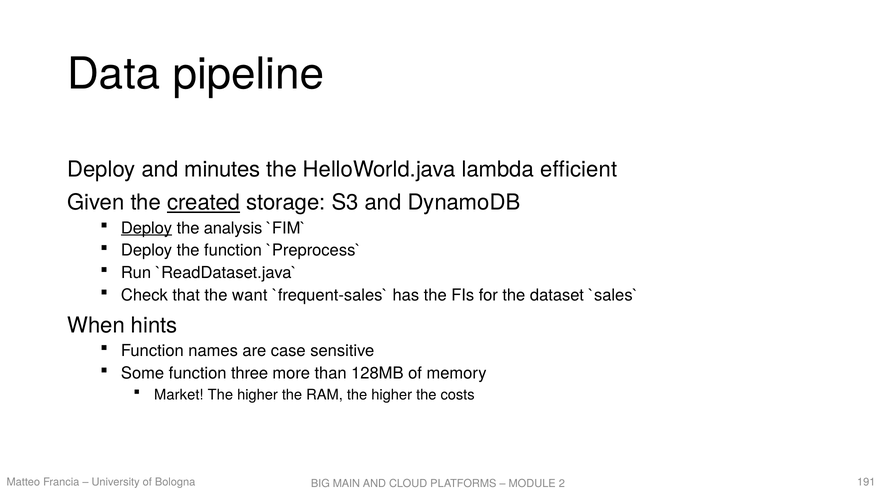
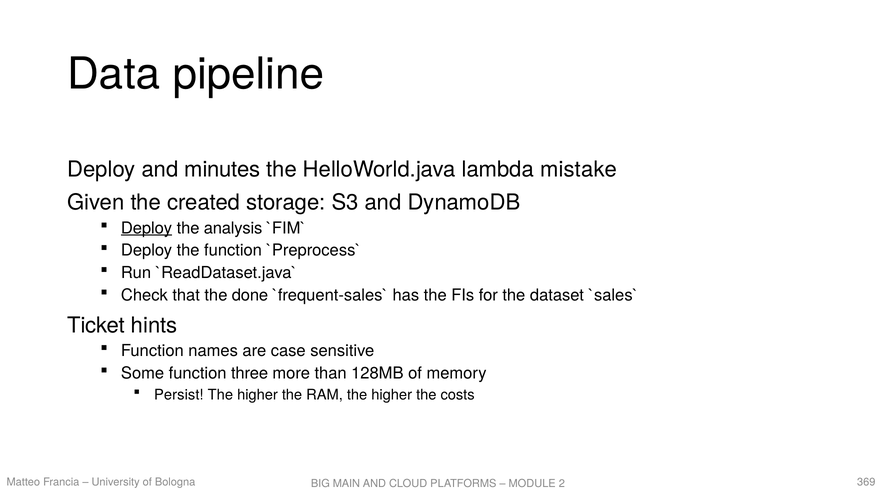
efficient: efficient -> mistake
created underline: present -> none
want: want -> done
When: When -> Ticket
Market: Market -> Persist
191: 191 -> 369
